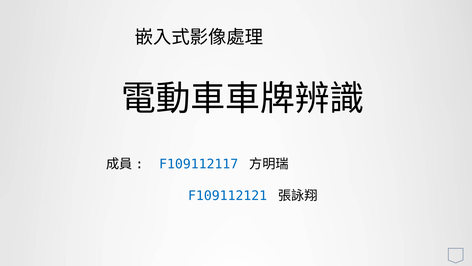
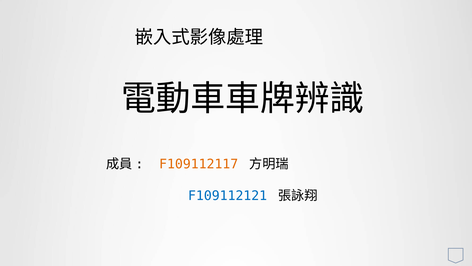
F109112117 colour: blue -> orange
